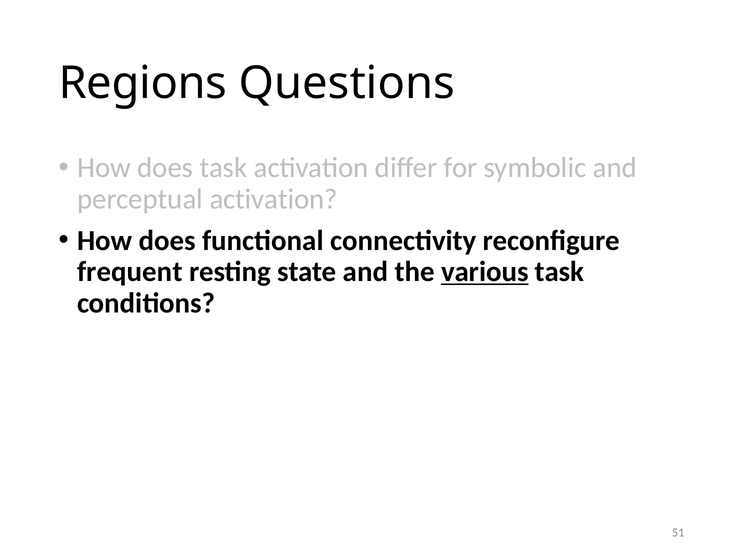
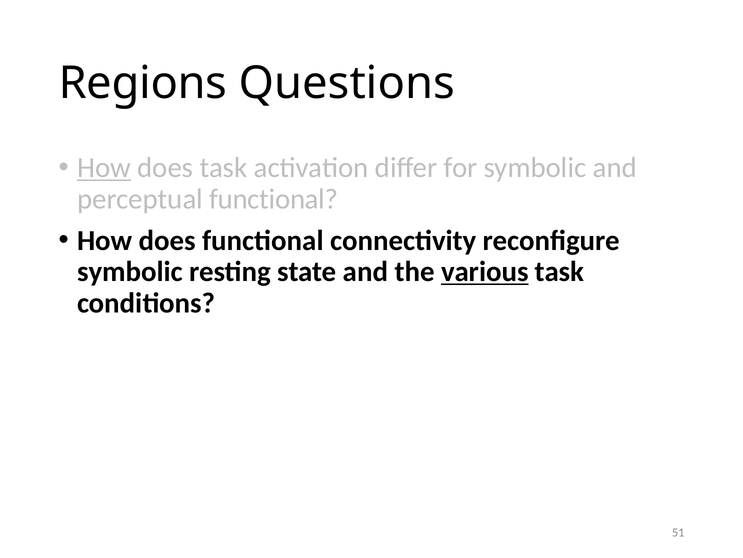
How at (104, 167) underline: none -> present
perceptual activation: activation -> functional
frequent at (130, 271): frequent -> symbolic
